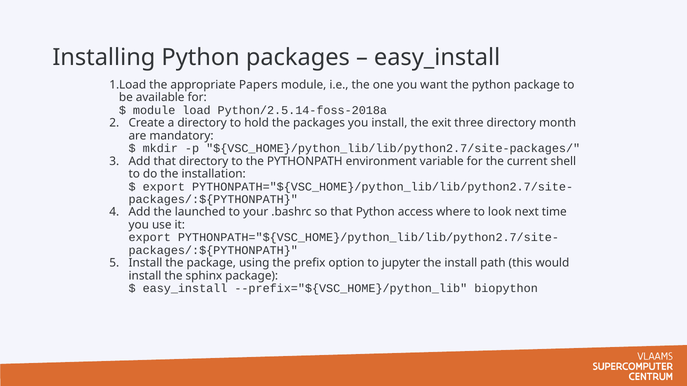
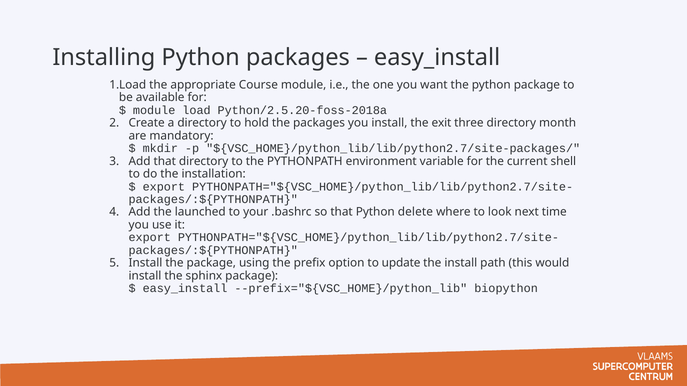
Papers: Papers -> Course
Python/2.5.14-foss-2018a: Python/2.5.14-foss-2018a -> Python/2.5.20-foss-2018a
access: access -> delete
jupyter: jupyter -> update
